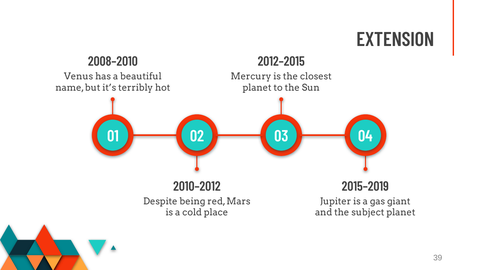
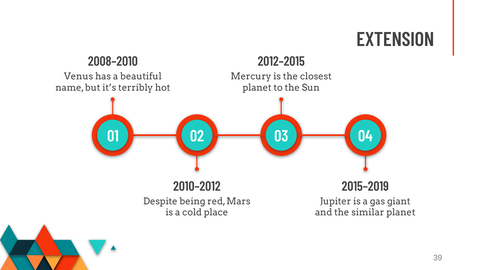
subject: subject -> similar
